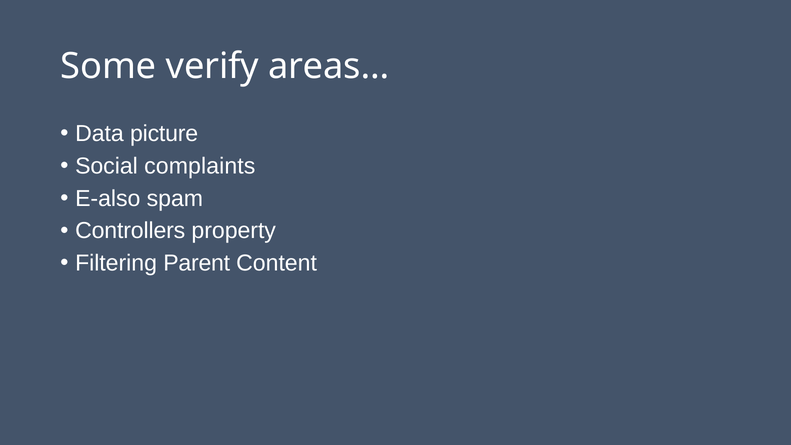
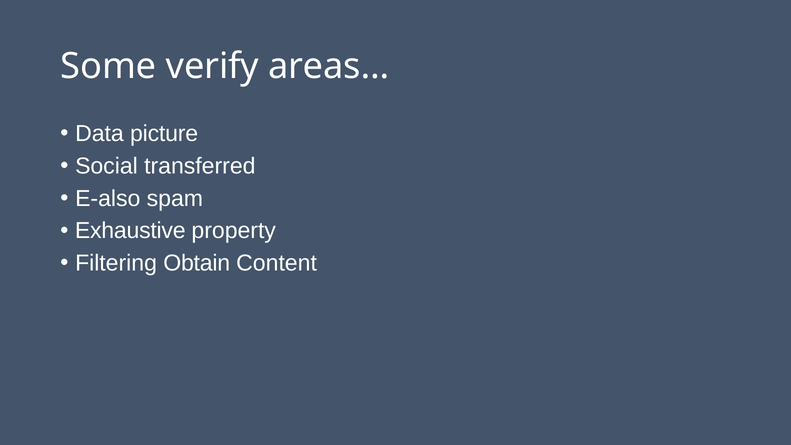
complaints: complaints -> transferred
Controllers: Controllers -> Exhaustive
Parent: Parent -> Obtain
